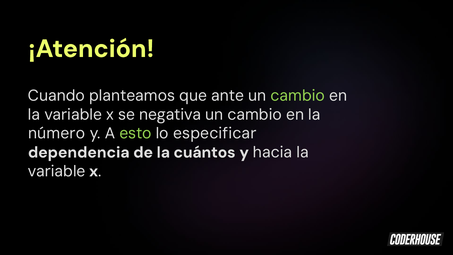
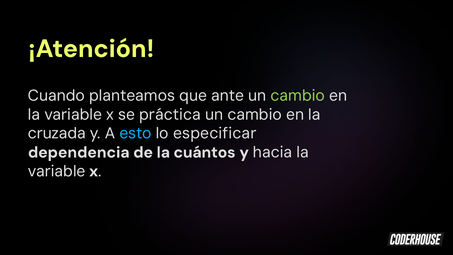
negativa: negativa -> práctica
número: número -> cruzada
esto colour: light green -> light blue
